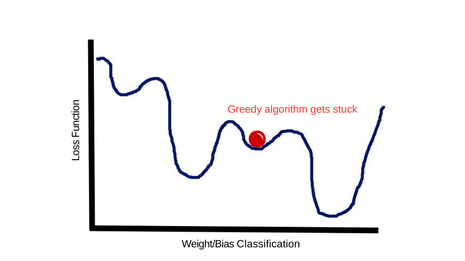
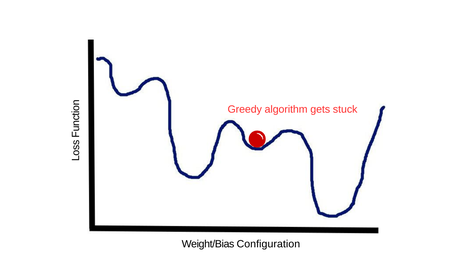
Classification: Classification -> Configuration
